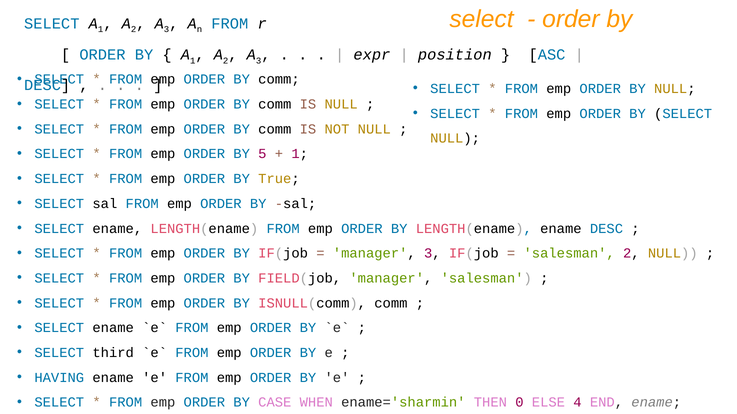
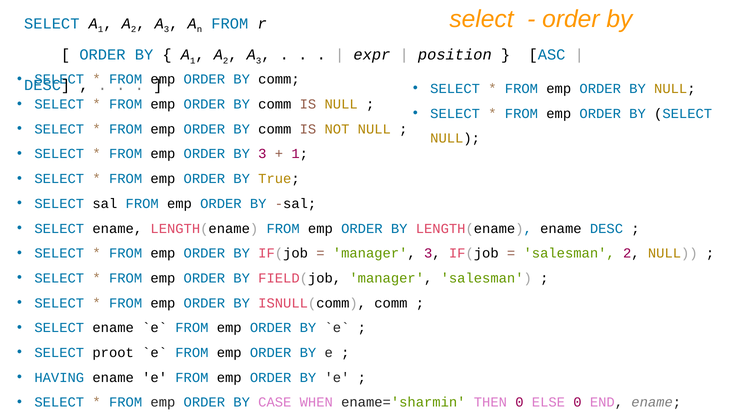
BY 5: 5 -> 3
third: third -> proot
ELSE 4: 4 -> 0
